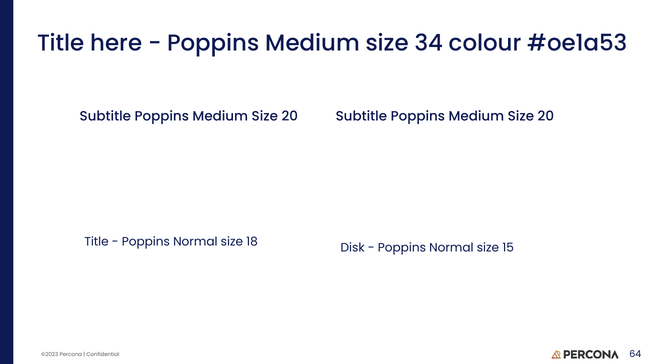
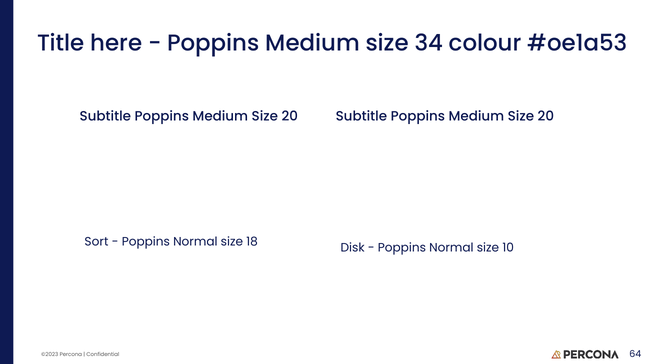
Title at (97, 241): Title -> Sort
15: 15 -> 10
